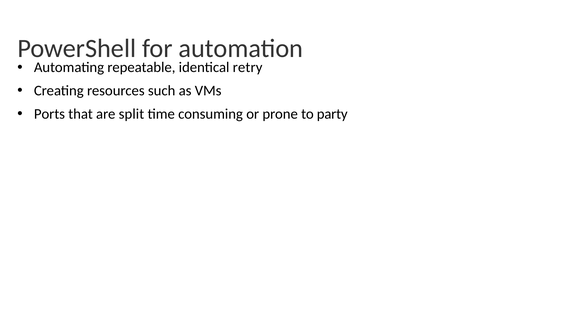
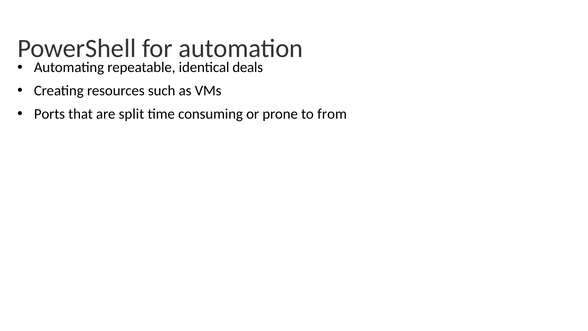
retry: retry -> deals
party: party -> from
